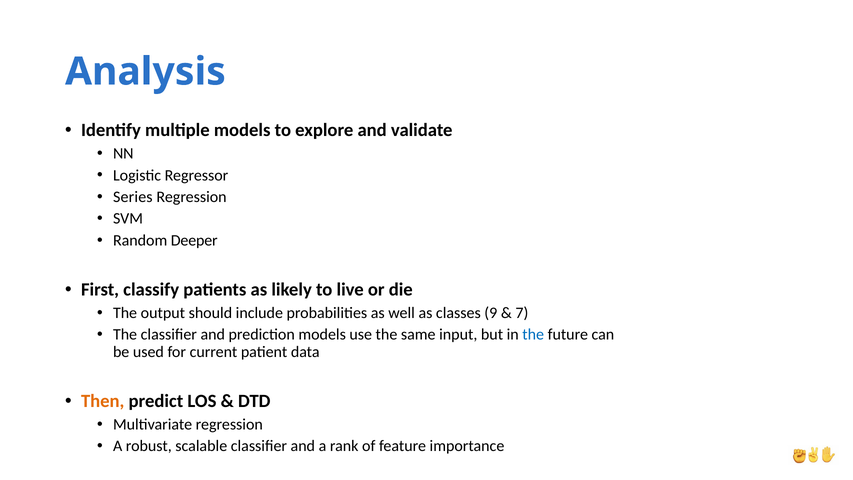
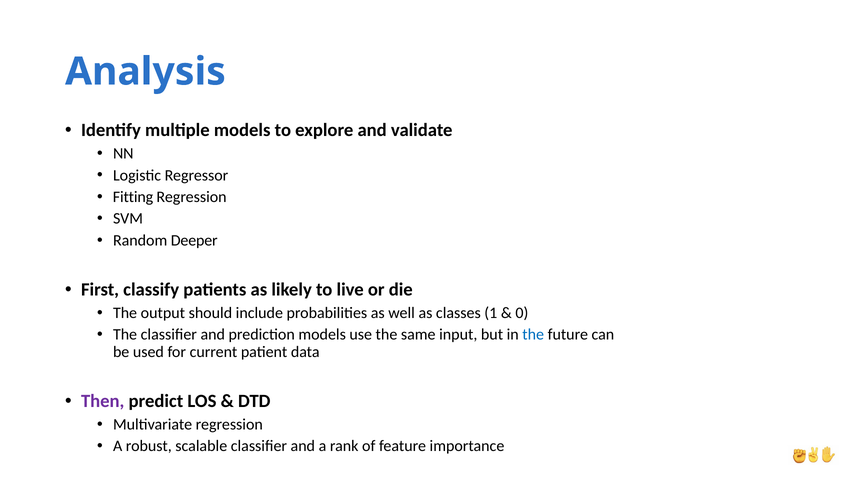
Series: Series -> Fitting
9: 9 -> 1
7: 7 -> 0
Then colour: orange -> purple
